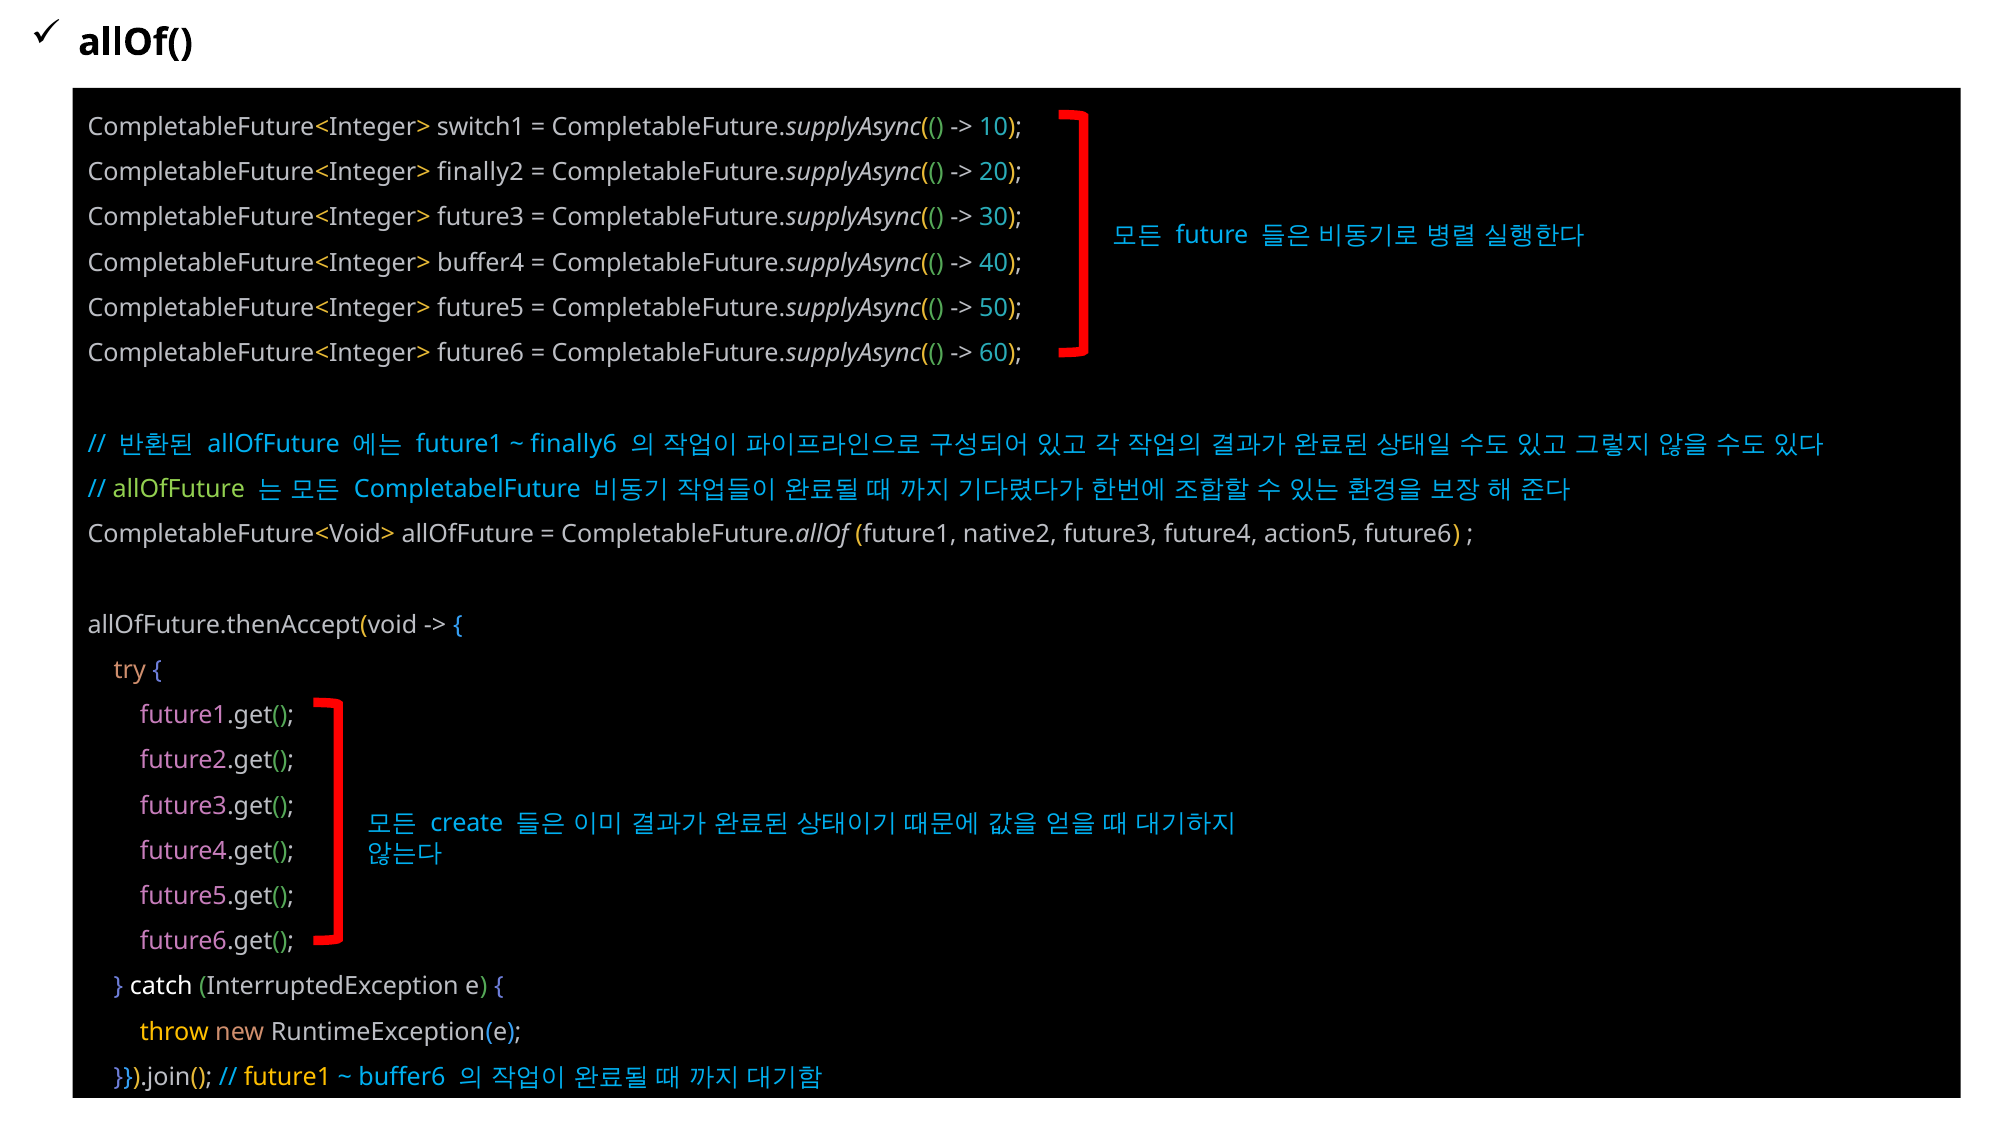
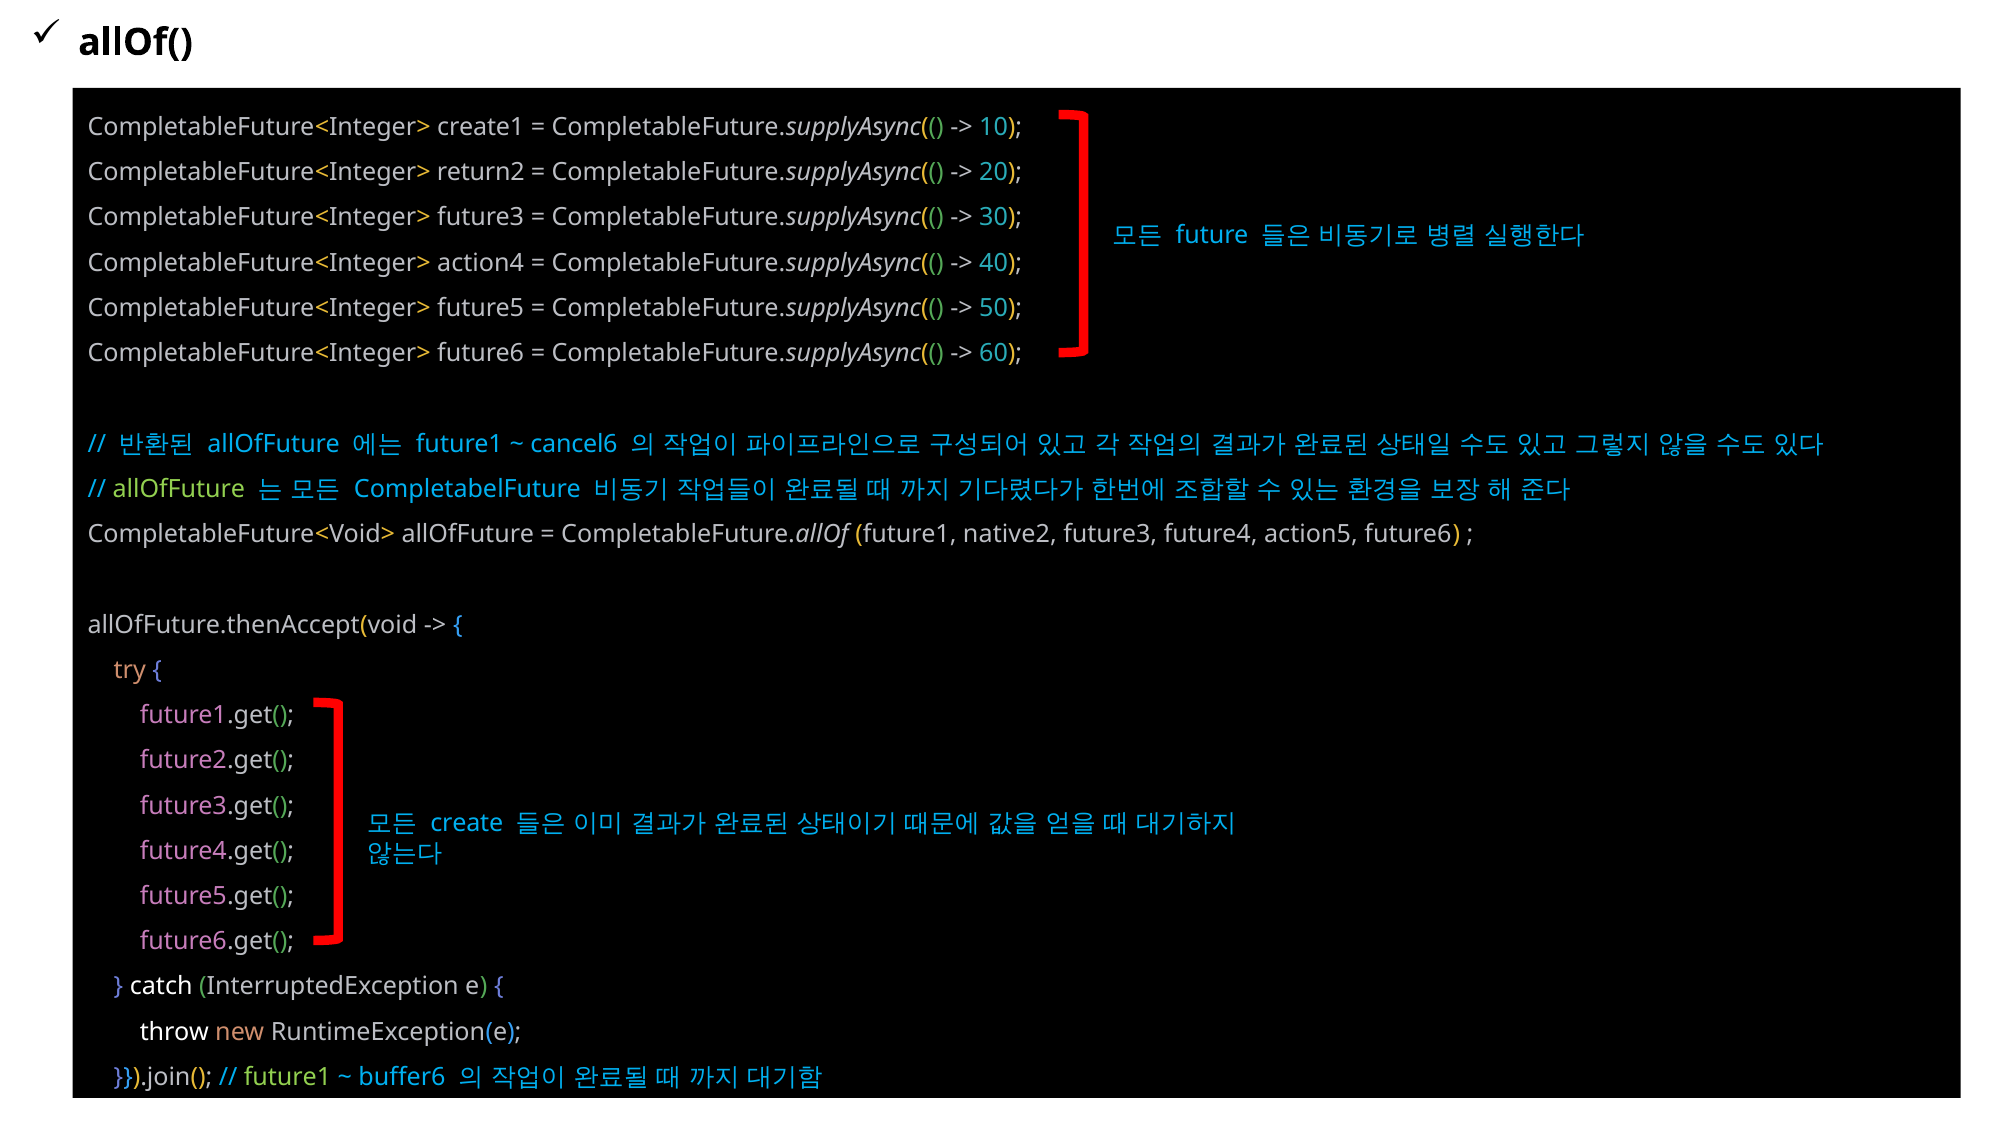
switch1: switch1 -> create1
finally2: finally2 -> return2
buffer4: buffer4 -> action4
finally6: finally6 -> cancel6
throw colour: yellow -> white
future1 at (288, 1077) colour: yellow -> light green
